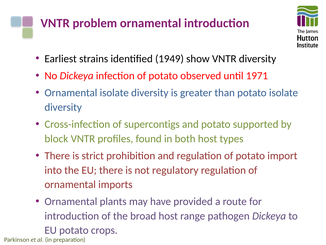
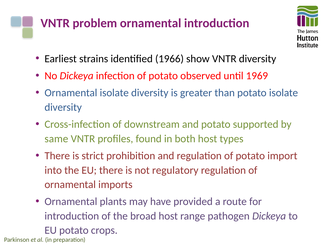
1949: 1949 -> 1966
1971: 1971 -> 1969
supercontigs: supercontigs -> downstream
block: block -> same
